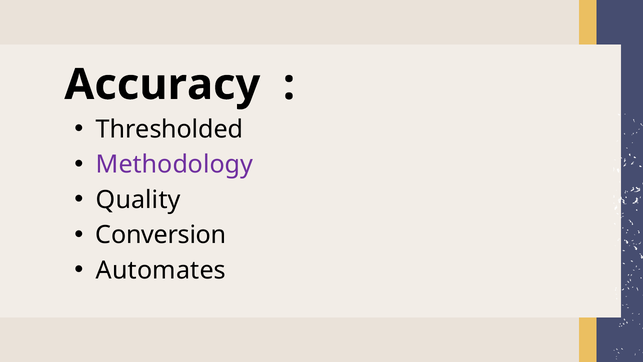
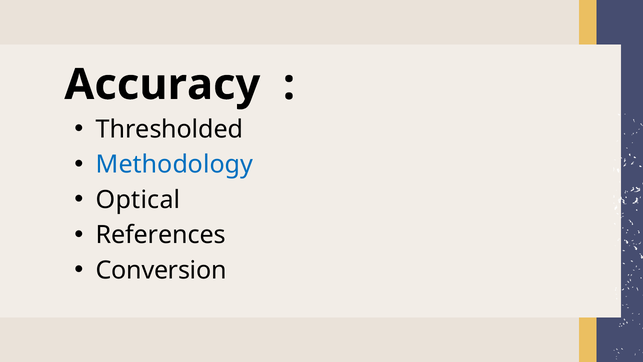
Methodology colour: purple -> blue
Quality: Quality -> Optical
Conversion: Conversion -> References
Automates: Automates -> Conversion
